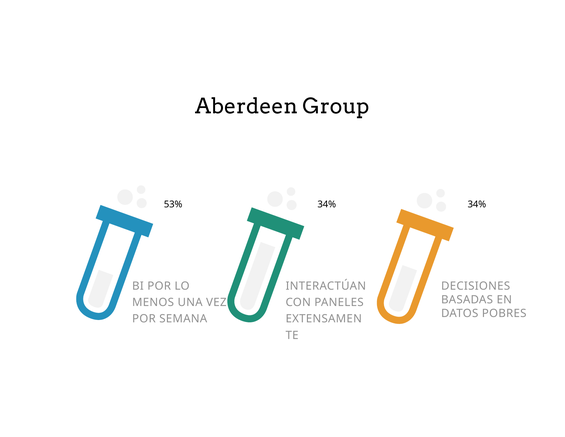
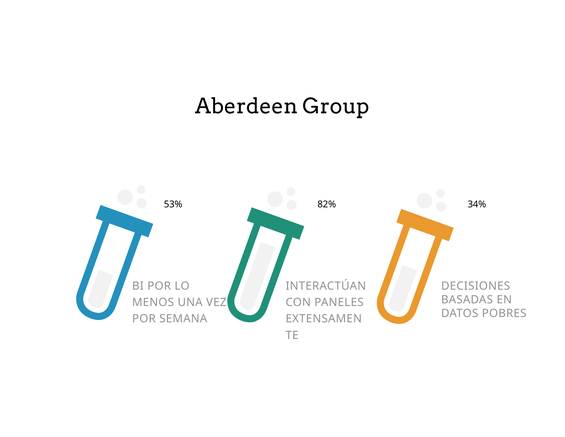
53% 34%: 34% -> 82%
